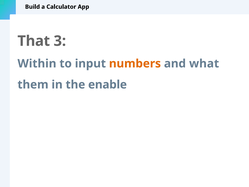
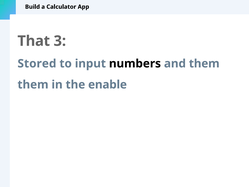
Within: Within -> Stored
numbers colour: orange -> black
and what: what -> them
